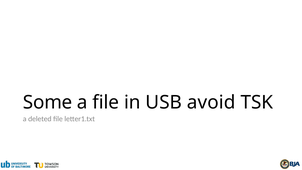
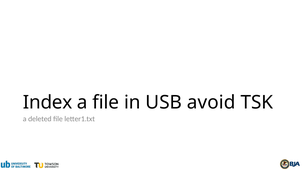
Some: Some -> Index
